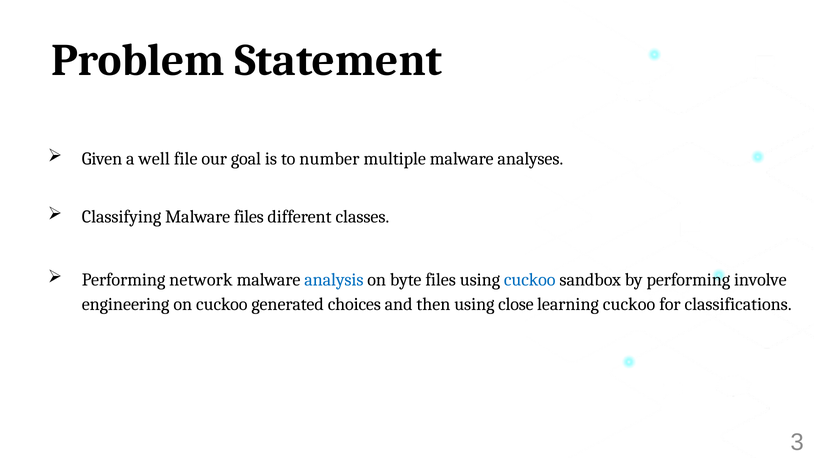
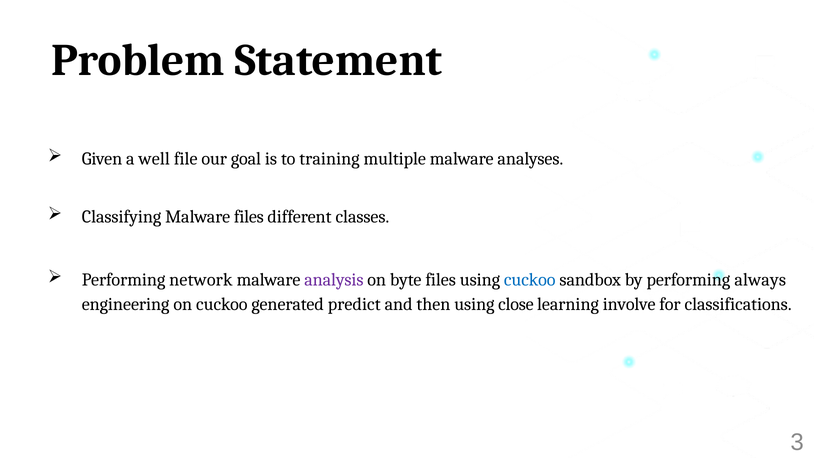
number: number -> training
analysis colour: blue -> purple
involve: involve -> always
choices: choices -> predict
learning cuckoo: cuckoo -> involve
